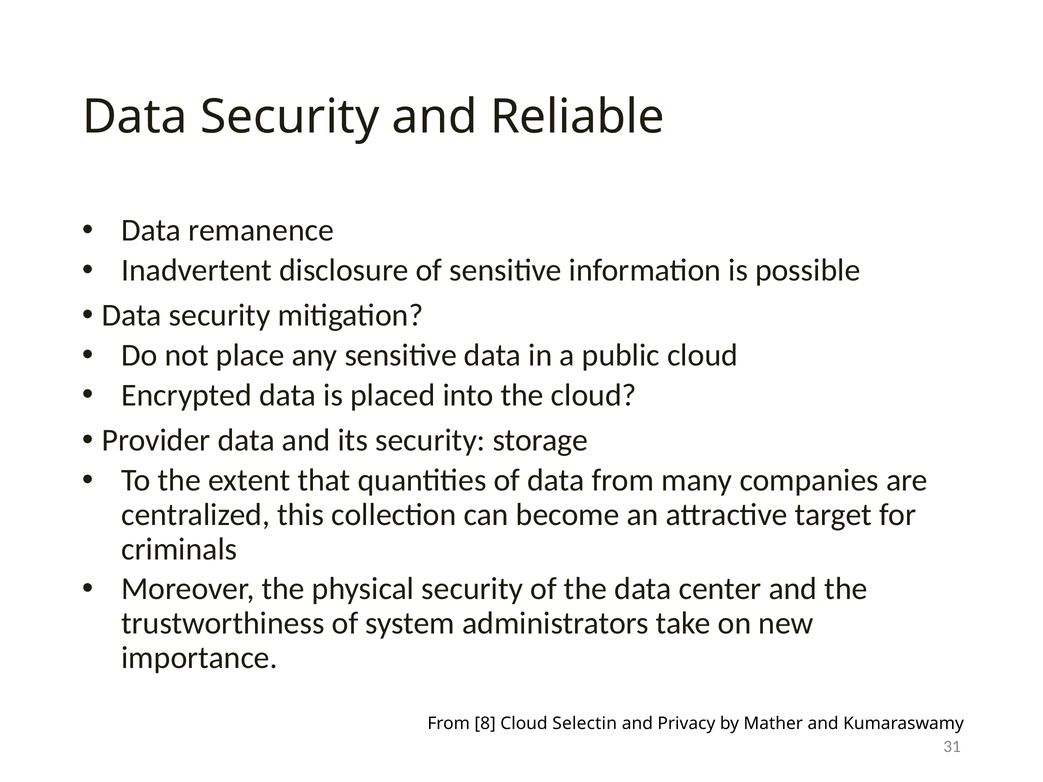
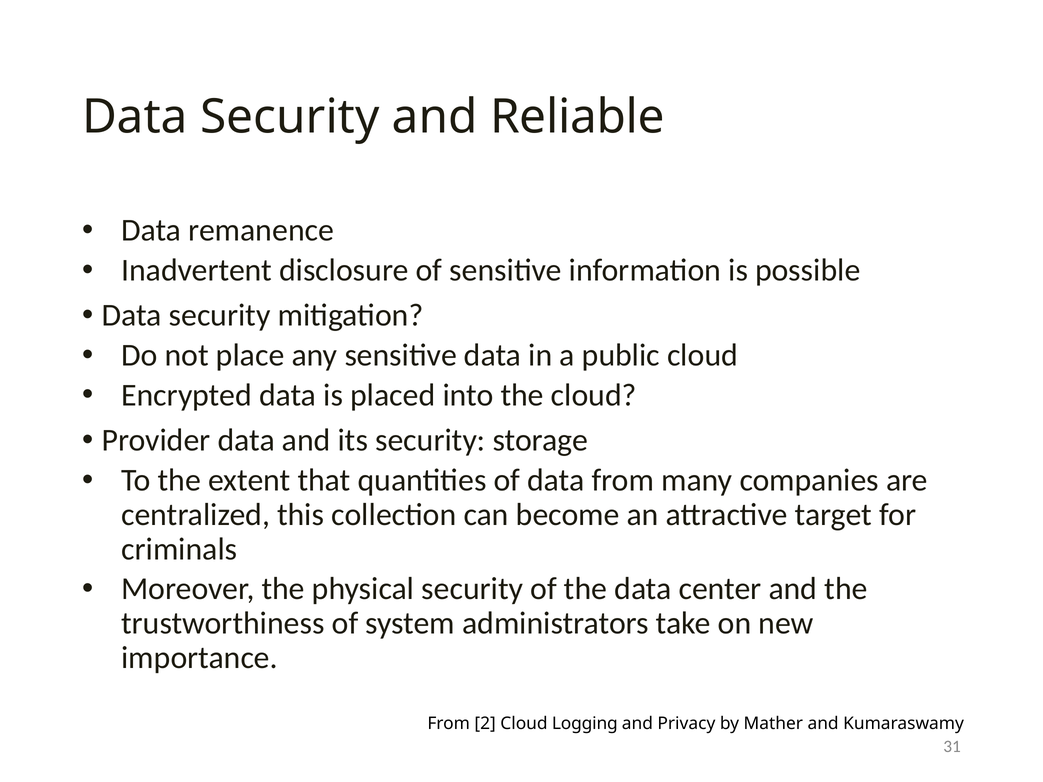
8: 8 -> 2
Selectin: Selectin -> Logging
